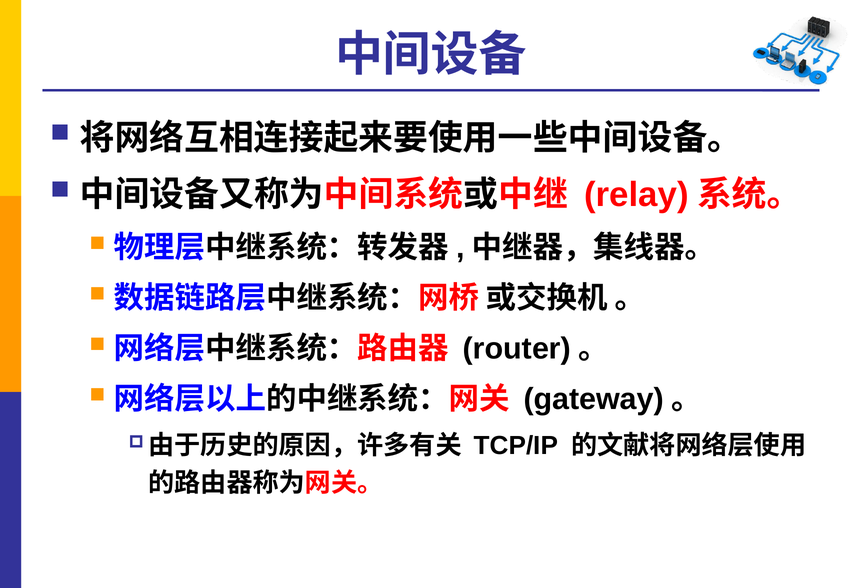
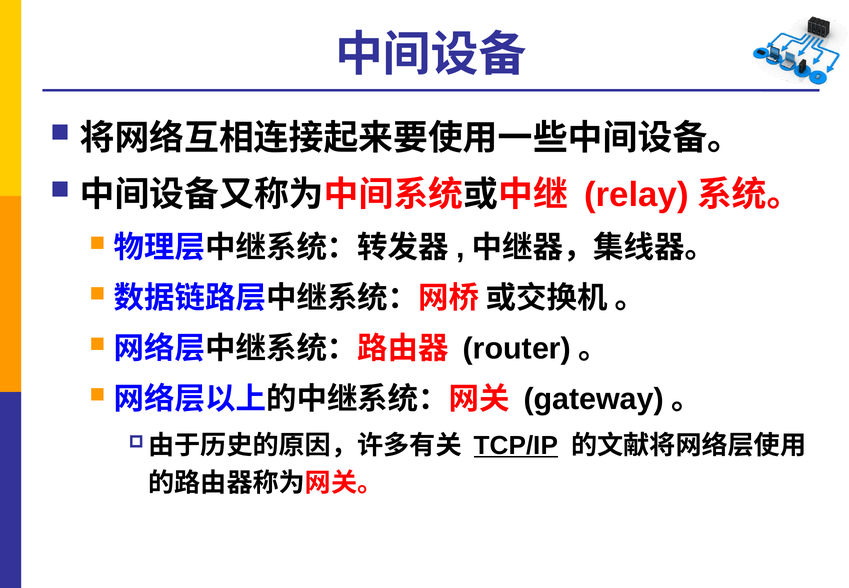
TCP/IP underline: none -> present
